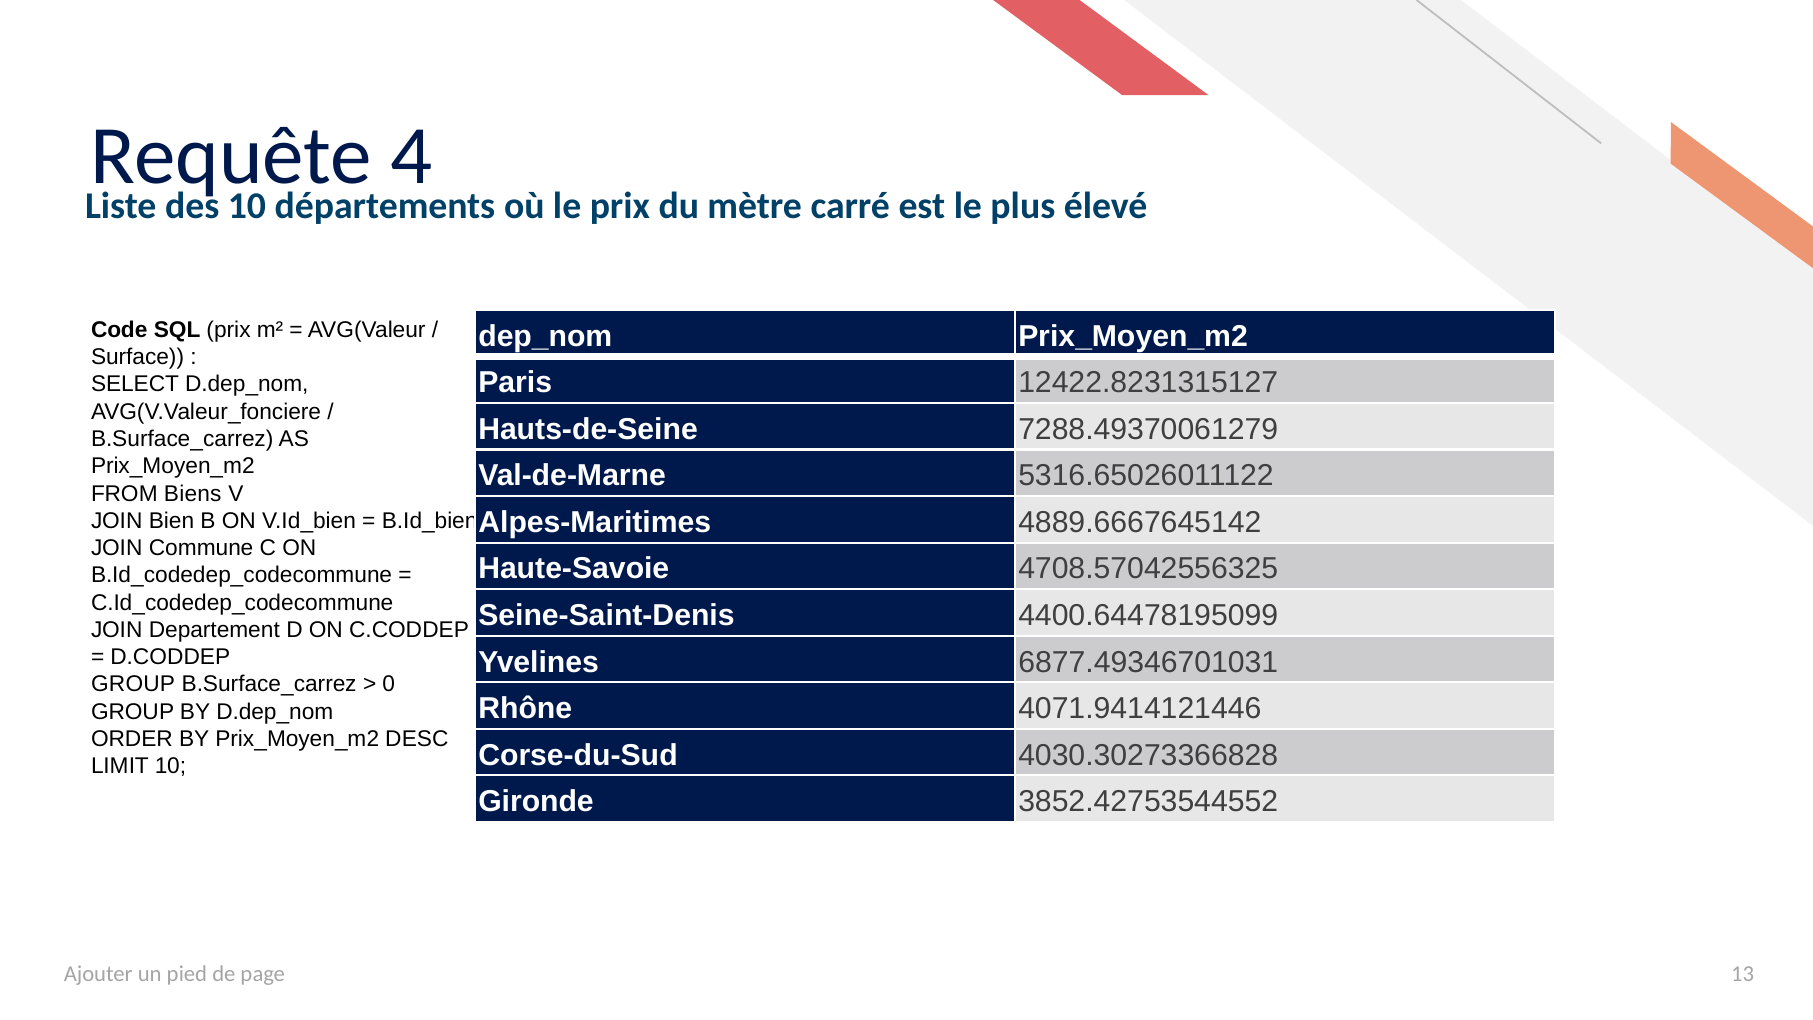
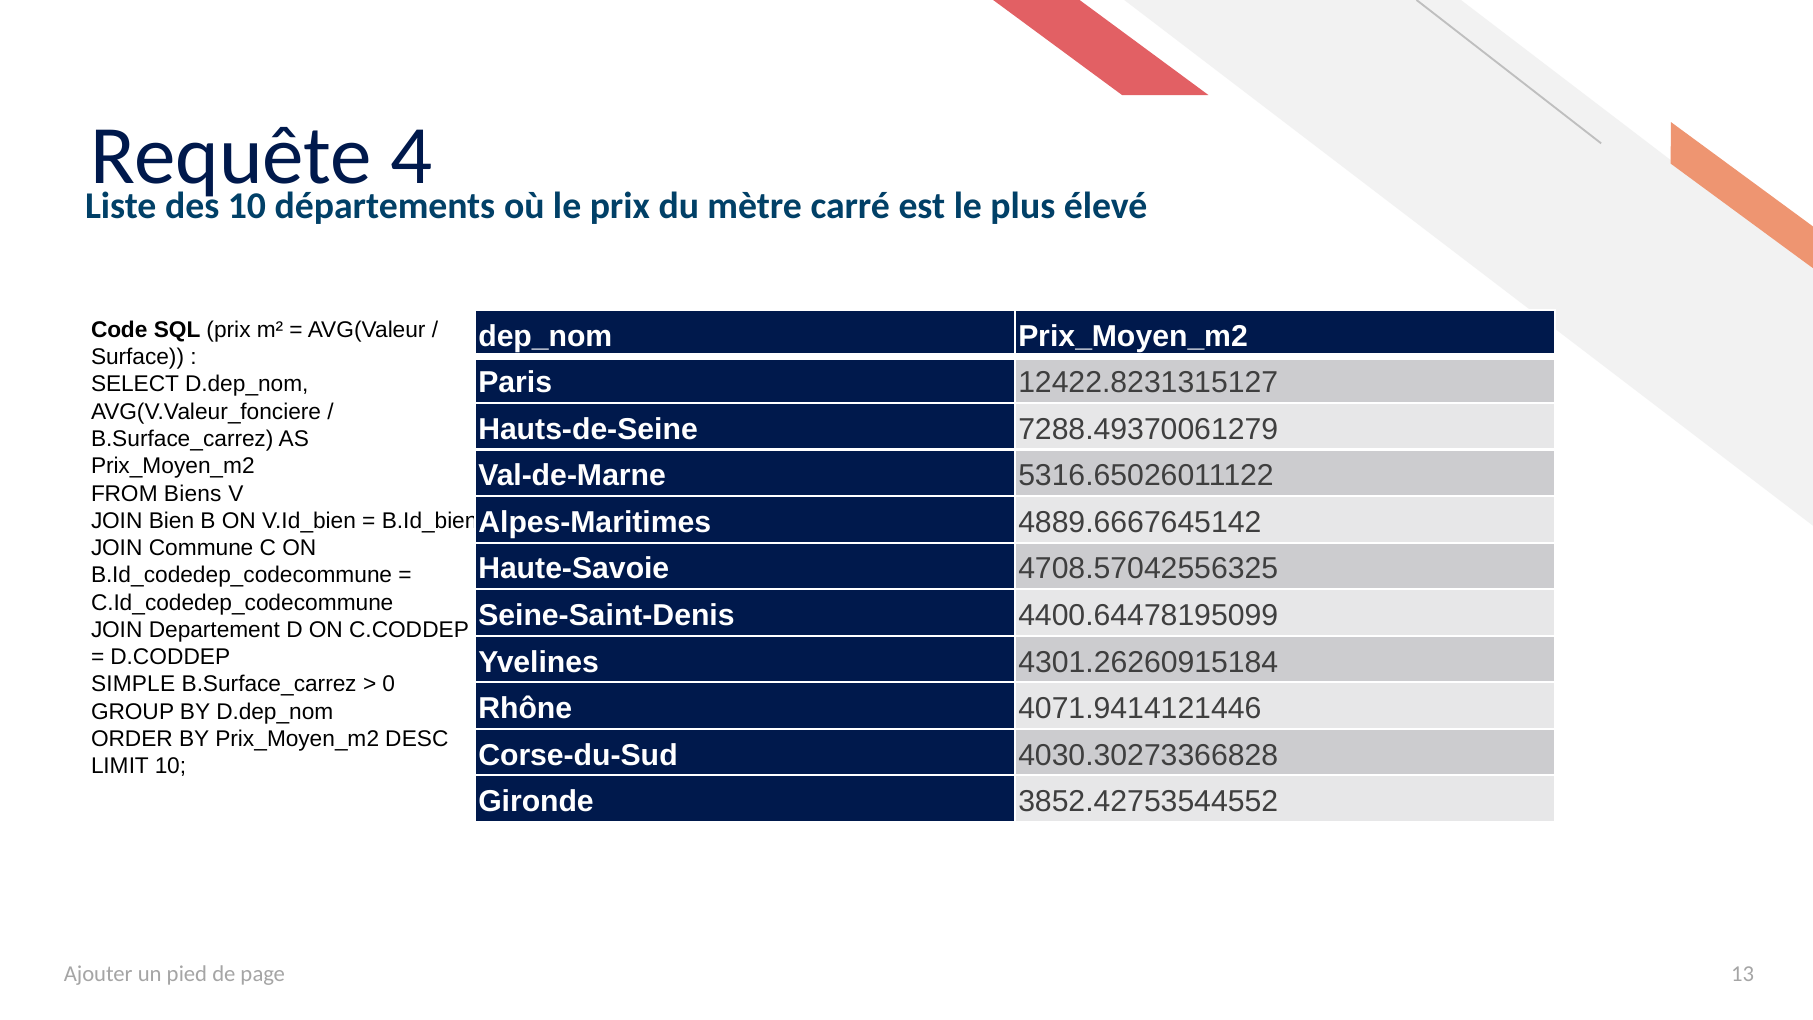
6877.49346701031: 6877.49346701031 -> 4301.26260915184
GROUP at (133, 684): GROUP -> SIMPLE
